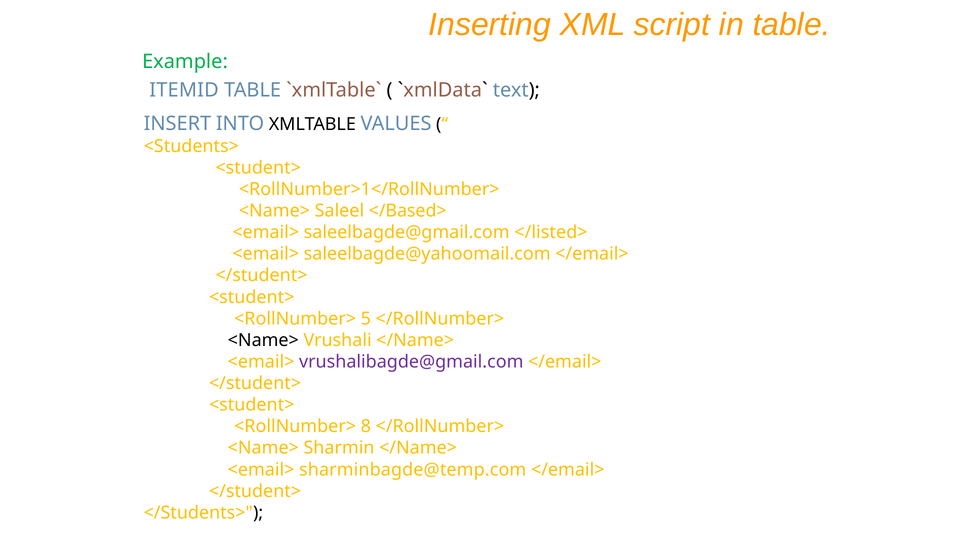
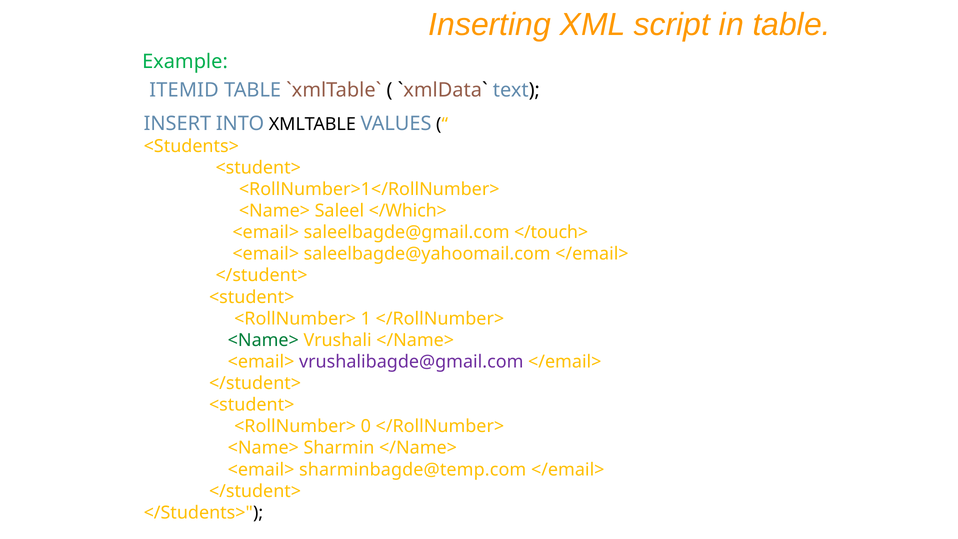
</Based>: </Based> -> </Which>
</listed>: </listed> -> </touch>
5: 5 -> 1
<Name> at (263, 340) colour: black -> green
8: 8 -> 0
